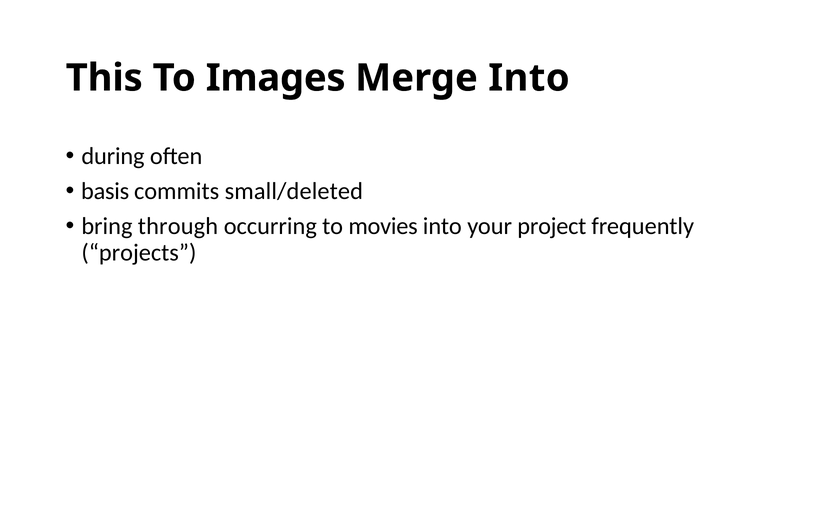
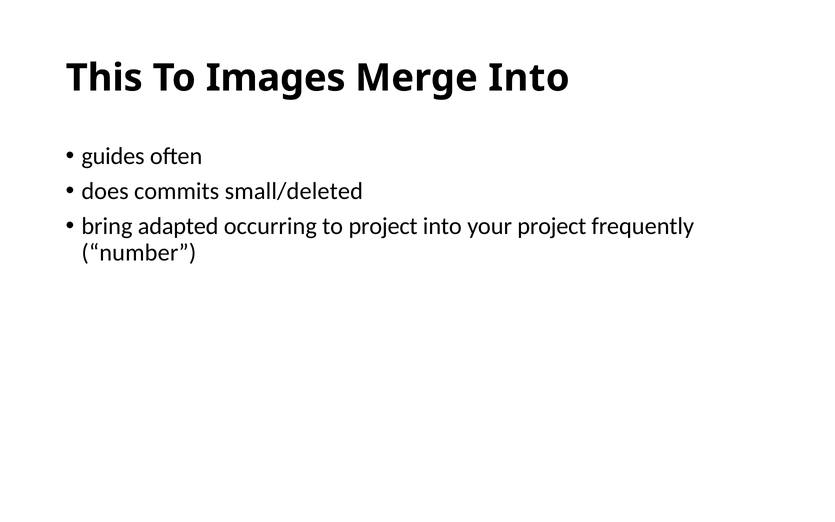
during: during -> guides
basis: basis -> does
through: through -> adapted
to movies: movies -> project
projects: projects -> number
